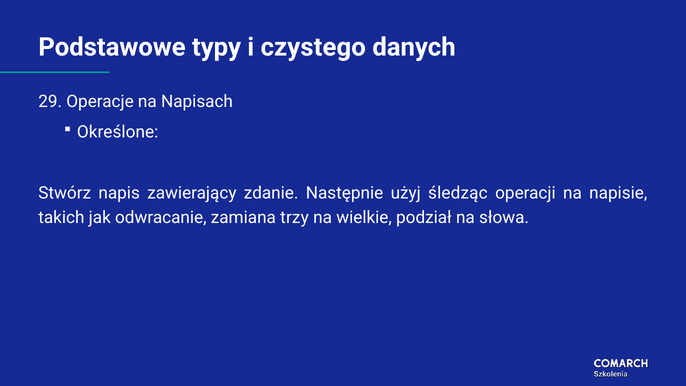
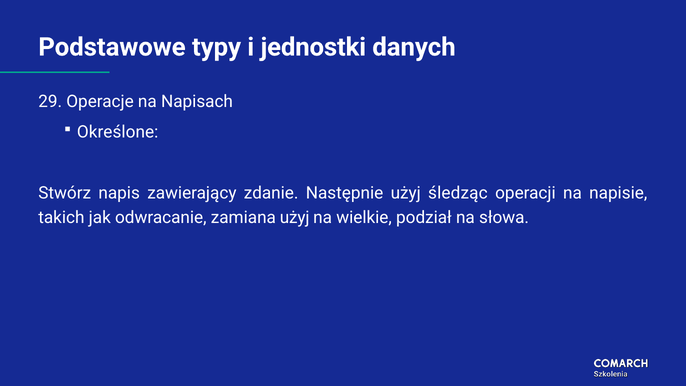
czystego: czystego -> jednostki
zamiana trzy: trzy -> użyj
